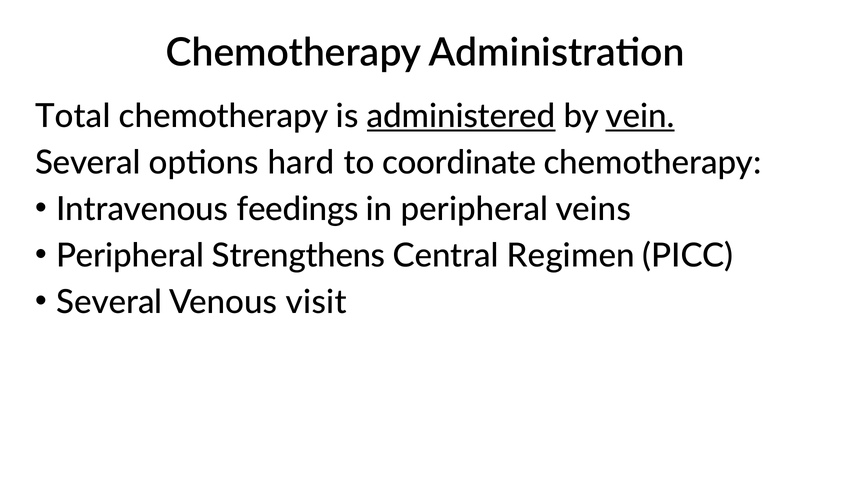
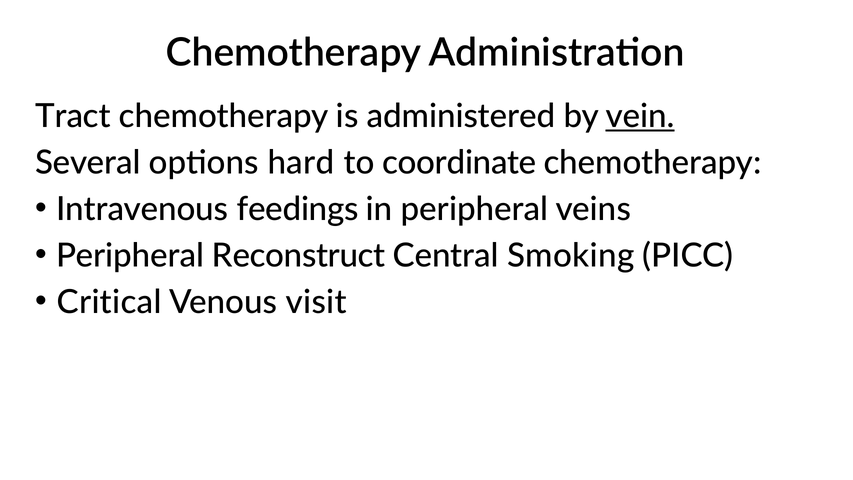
Total: Total -> Tract
administered underline: present -> none
Strengthens: Strengthens -> Reconstruct
Regimen: Regimen -> Smoking
Several at (109, 302): Several -> Critical
